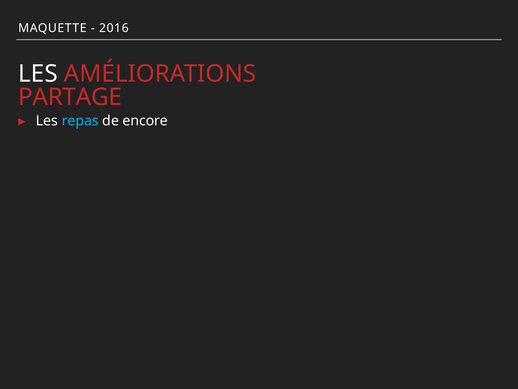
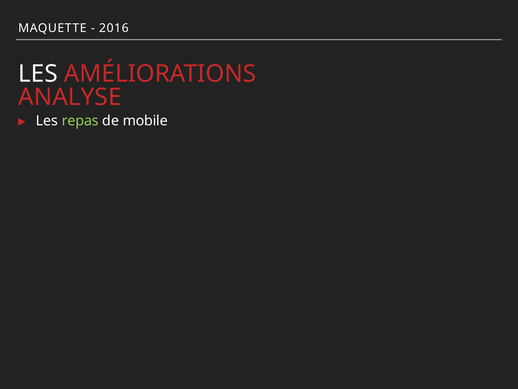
PARTAGE: PARTAGE -> ANALYSE
repas colour: light blue -> light green
encore: encore -> mobile
